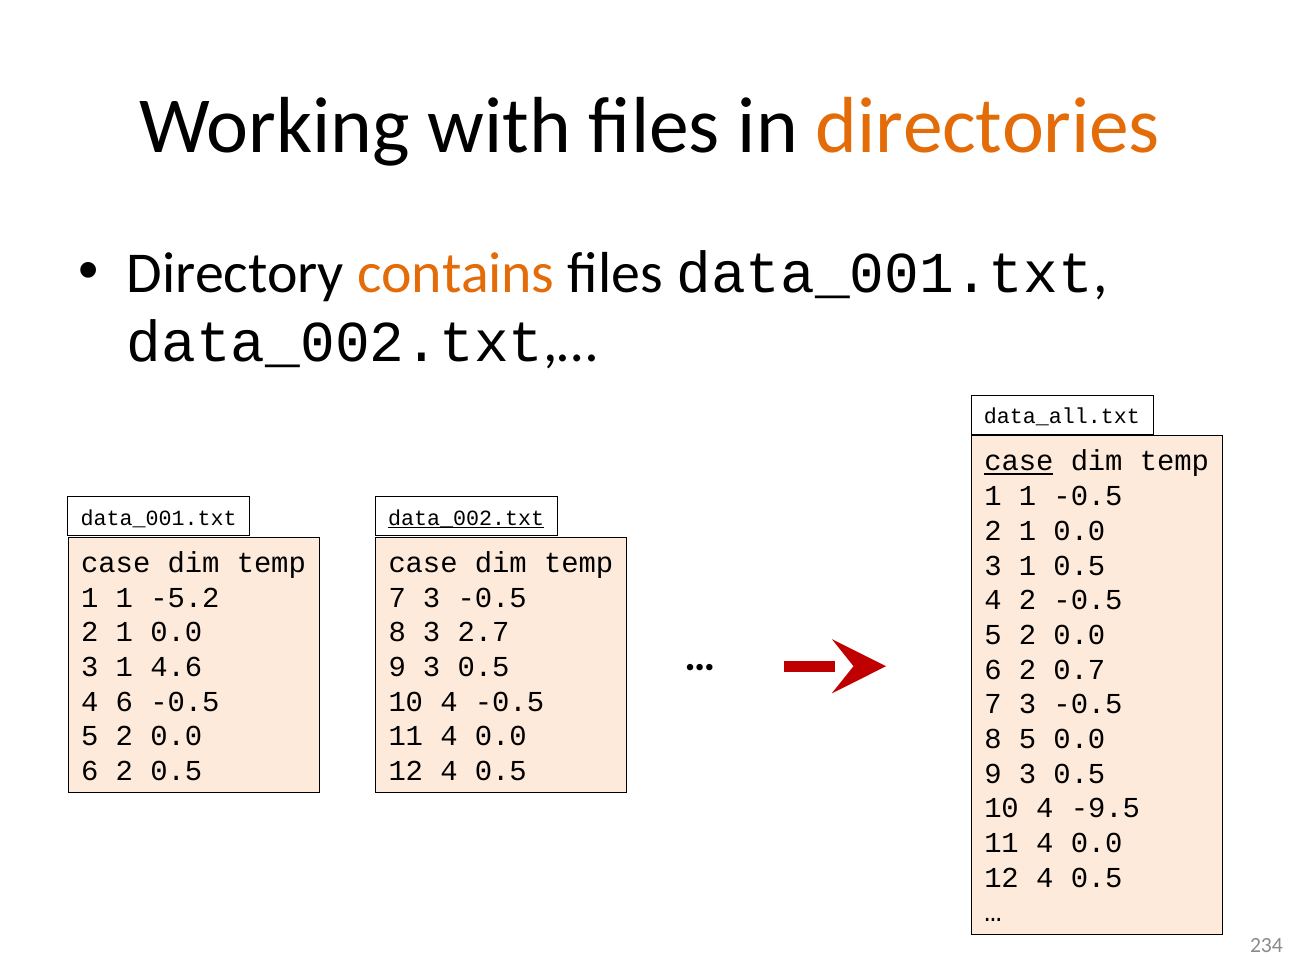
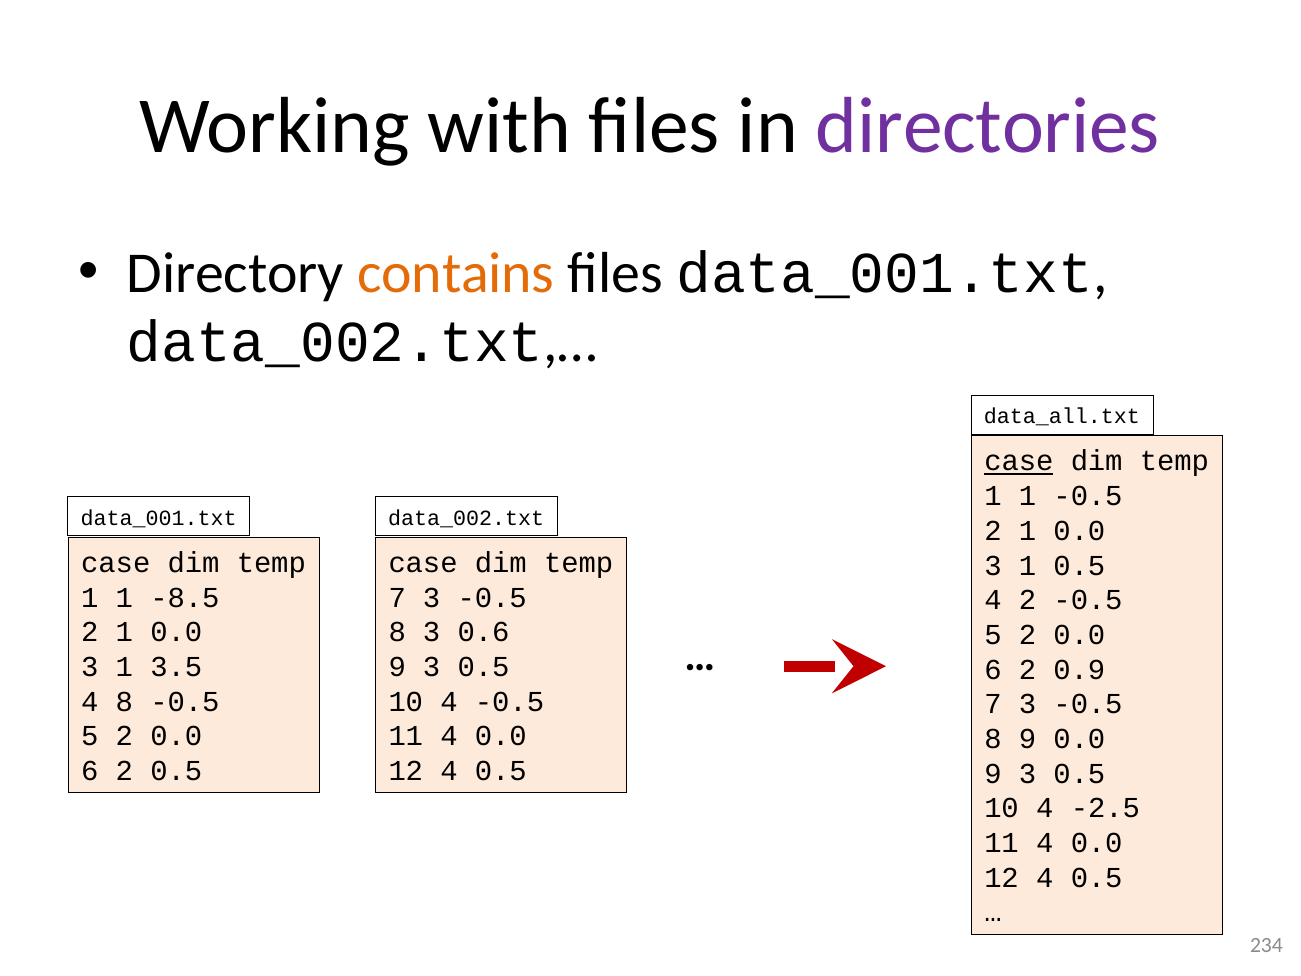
directories colour: orange -> purple
data_002.txt underline: present -> none
-5.2: -5.2 -> -8.5
2.7: 2.7 -> 0.6
4.6: 4.6 -> 3.5
0.7: 0.7 -> 0.9
4 6: 6 -> 8
8 5: 5 -> 9
-9.5: -9.5 -> -2.5
